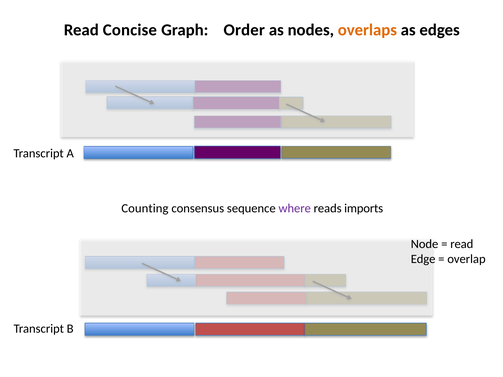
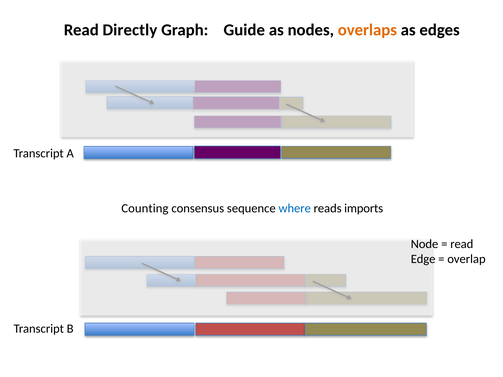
Concise: Concise -> Directly
Order: Order -> Guide
where colour: purple -> blue
